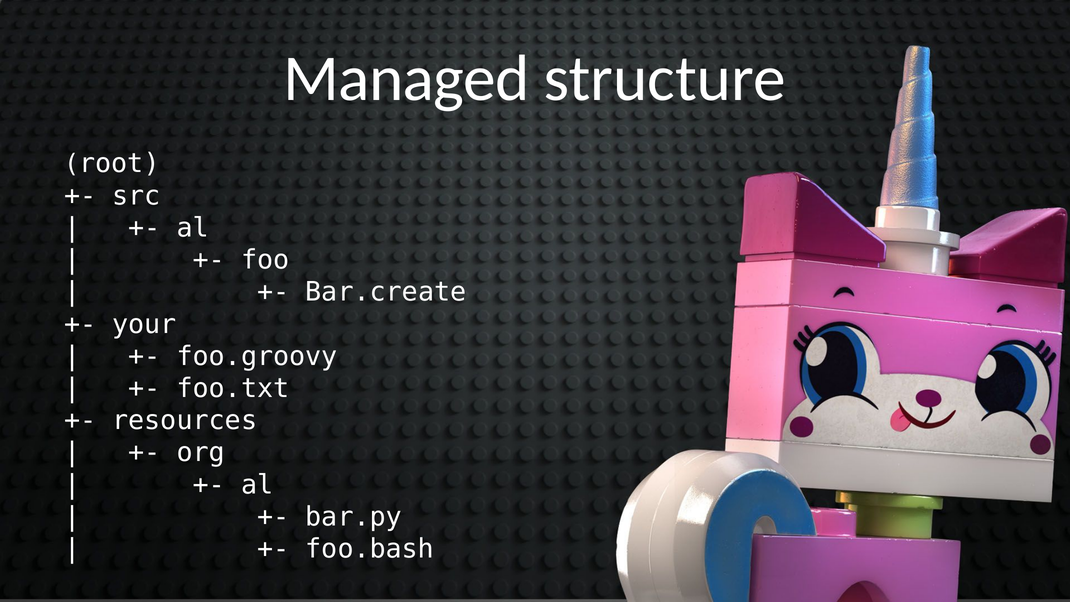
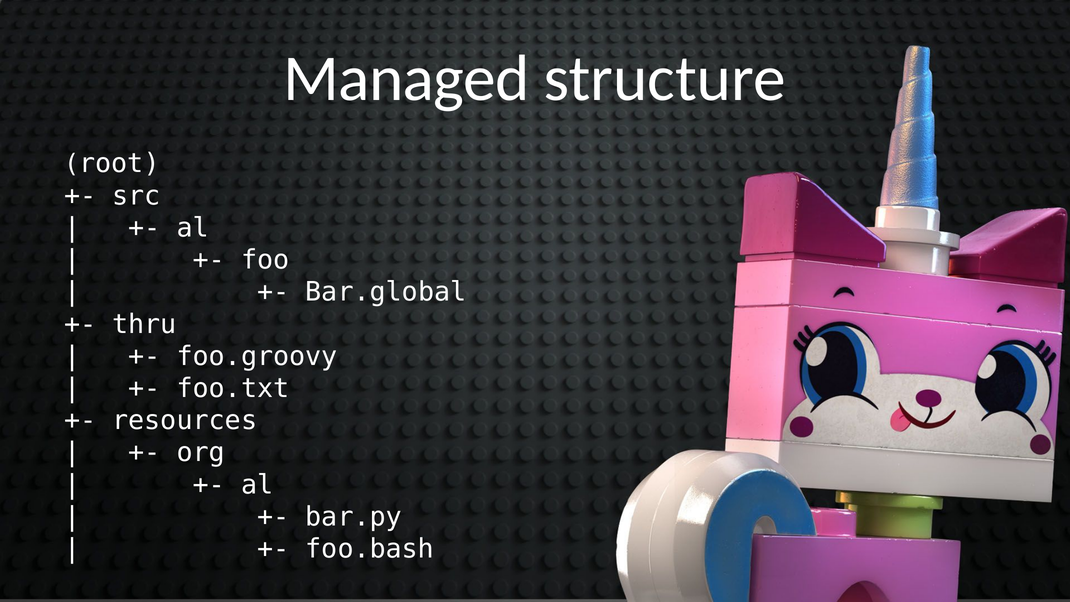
Bar.create: Bar.create -> Bar.global
your: your -> thru
